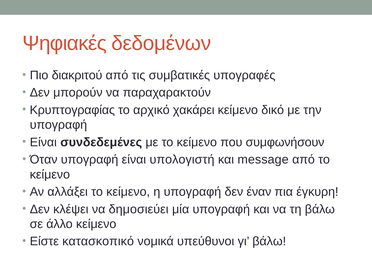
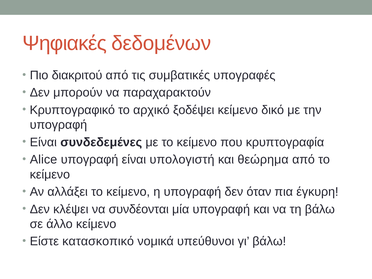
Κρυπτογραφίας: Κρυπτογραφίας -> Κρυπτογραφικό
χακάρει: χακάρει -> ξοδέψει
συμφωνήσουν: συμφωνήσουν -> κρυπτογραφία
Όταν: Όταν -> Alice
message: message -> θεώρημα
έναν: έναν -> όταν
δημοσιεύει: δημοσιεύει -> συνδέονται
